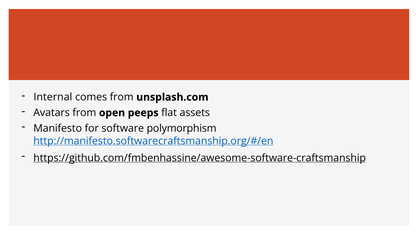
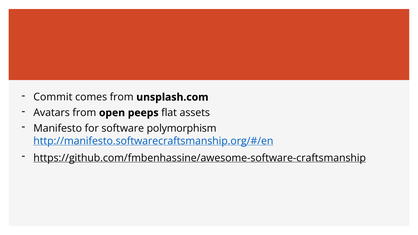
Internal: Internal -> Commit
